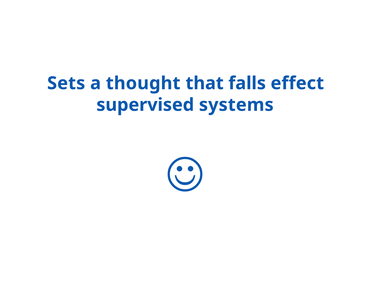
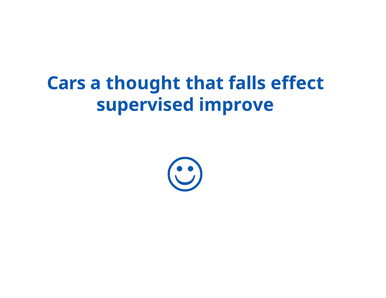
Sets: Sets -> Cars
systems: systems -> improve
